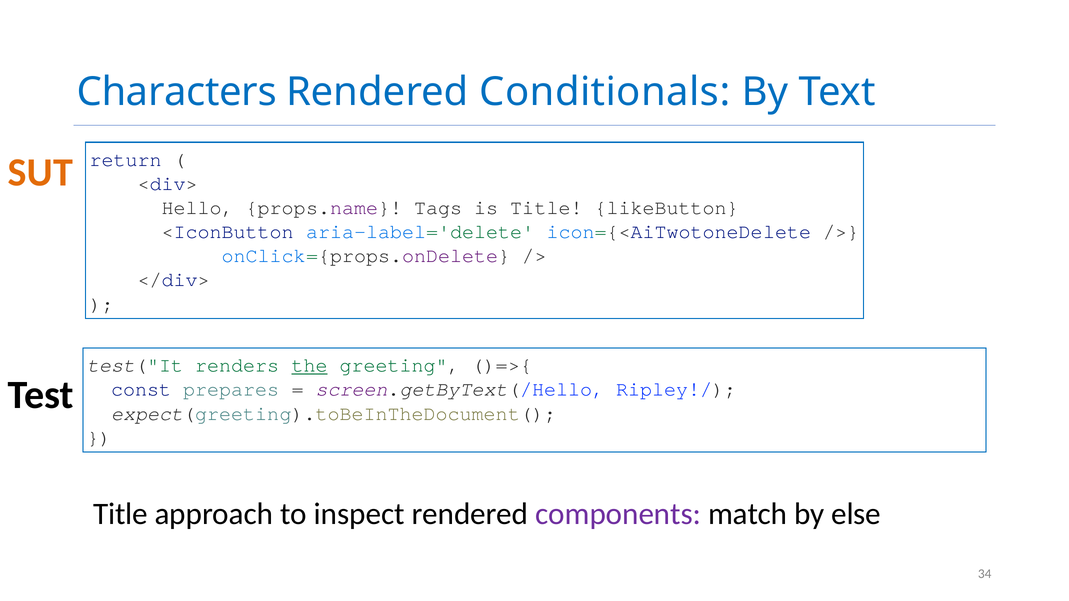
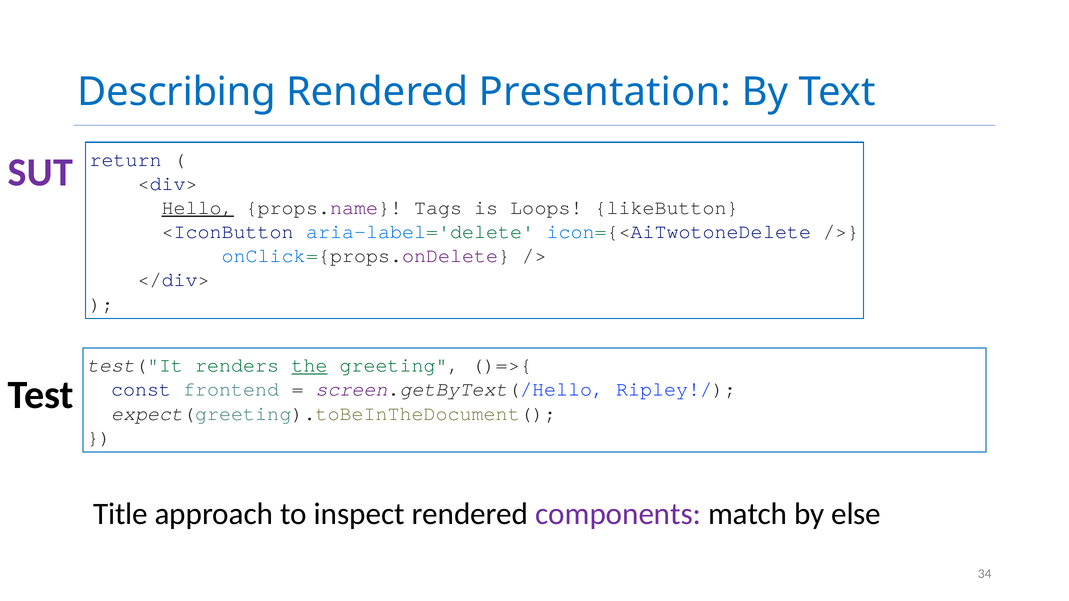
Characters: Characters -> Describing
Conditionals: Conditionals -> Presentation
SUT colour: orange -> purple
Hello underline: none -> present
is Title: Title -> Loops
prepares: prepares -> frontend
